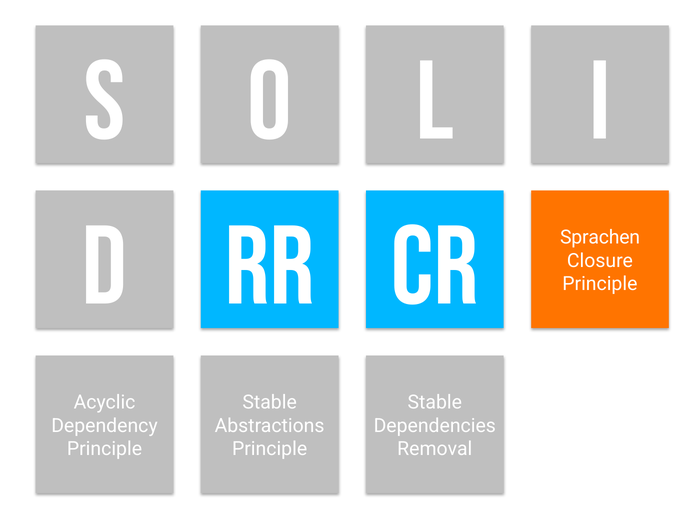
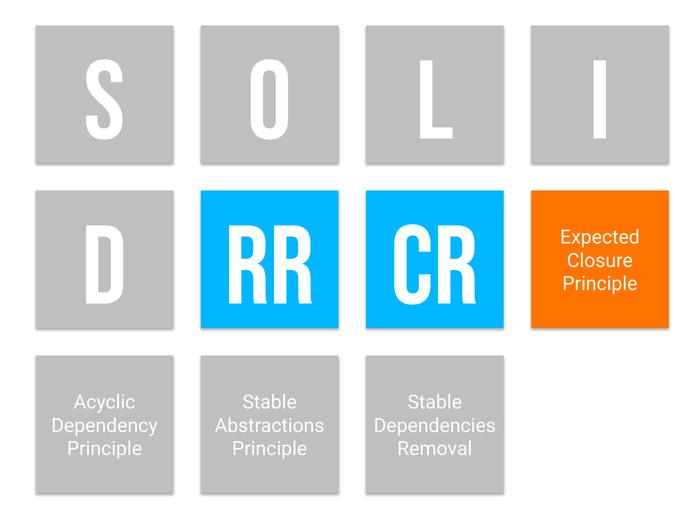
Sprachen: Sprachen -> Expected
